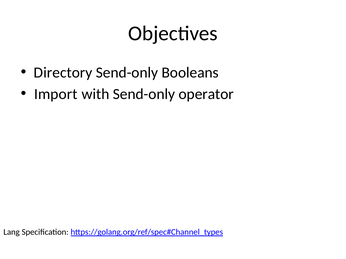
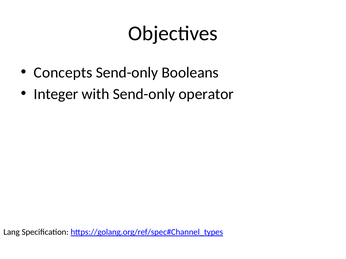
Directory: Directory -> Concepts
Import: Import -> Integer
